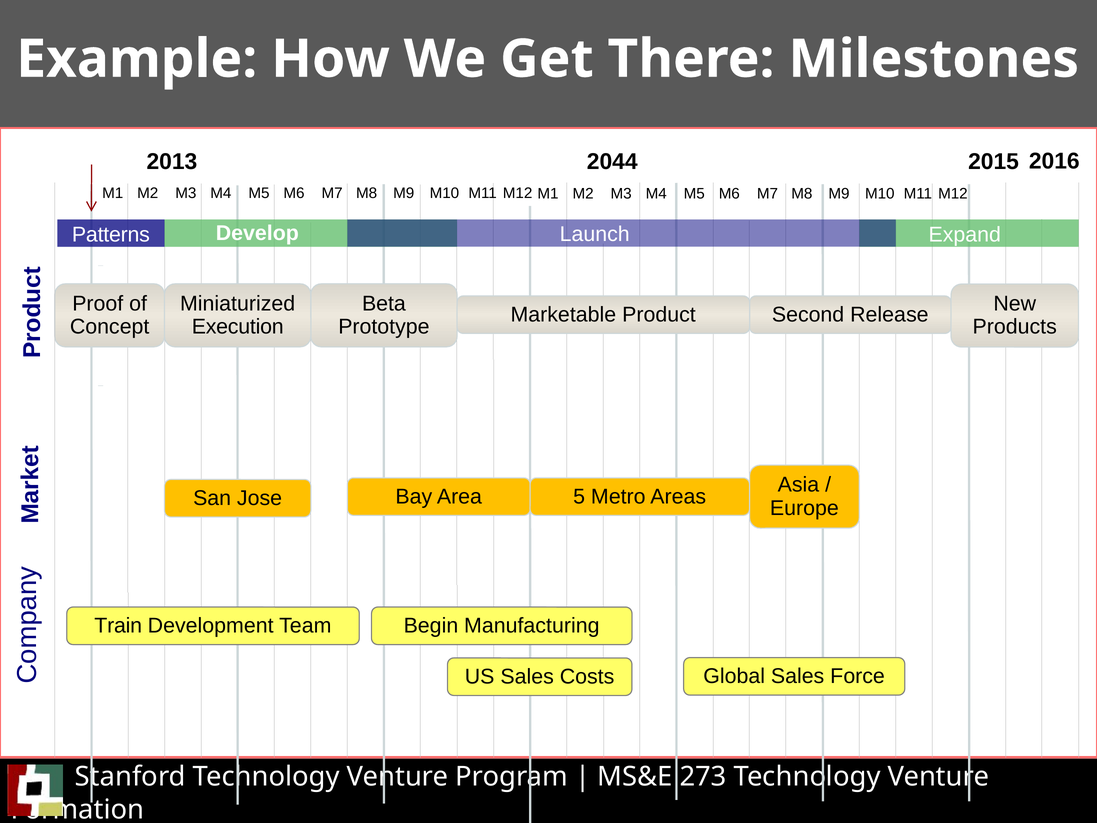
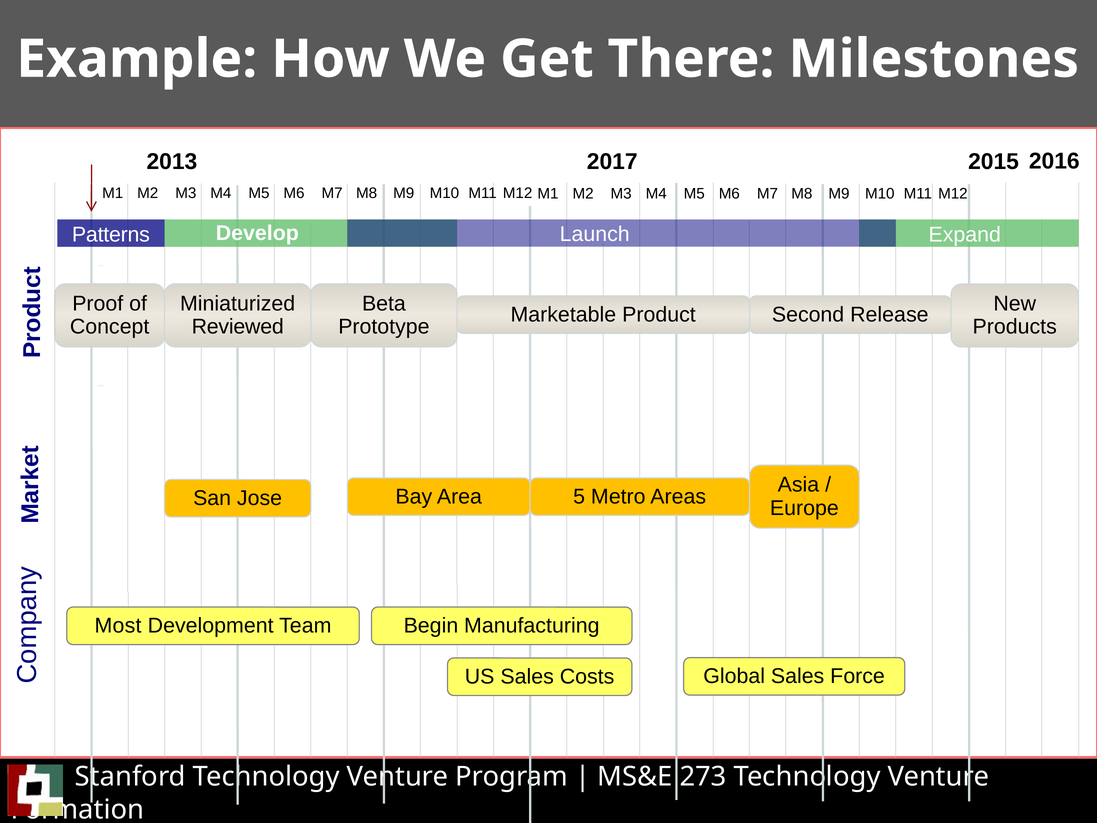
2044: 2044 -> 2017
Execution: Execution -> Reviewed
Train: Train -> Most
